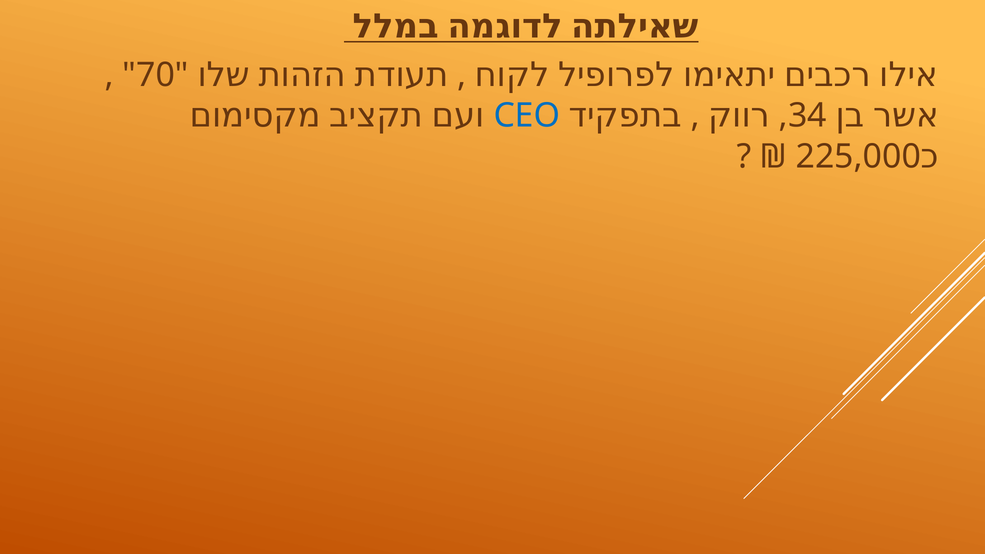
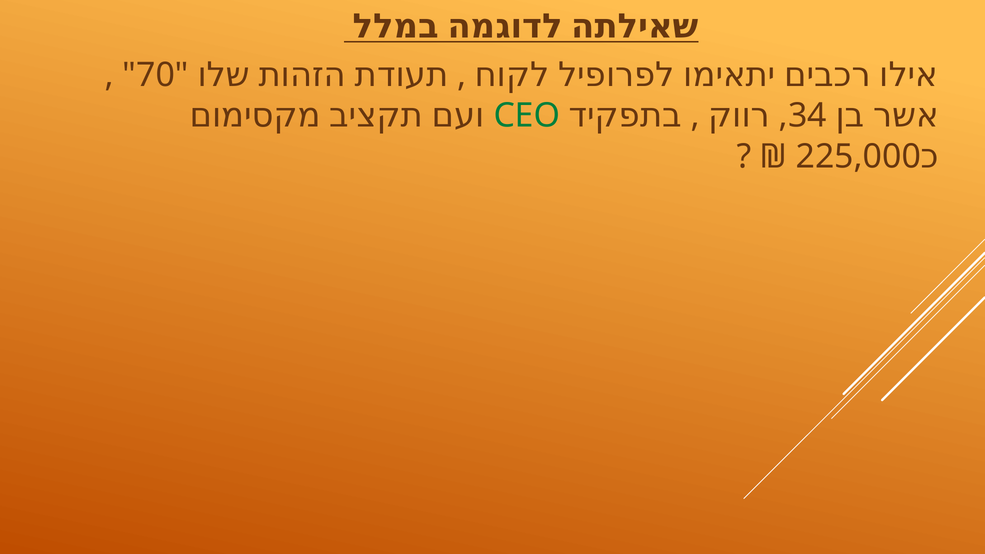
CEO colour: blue -> green
